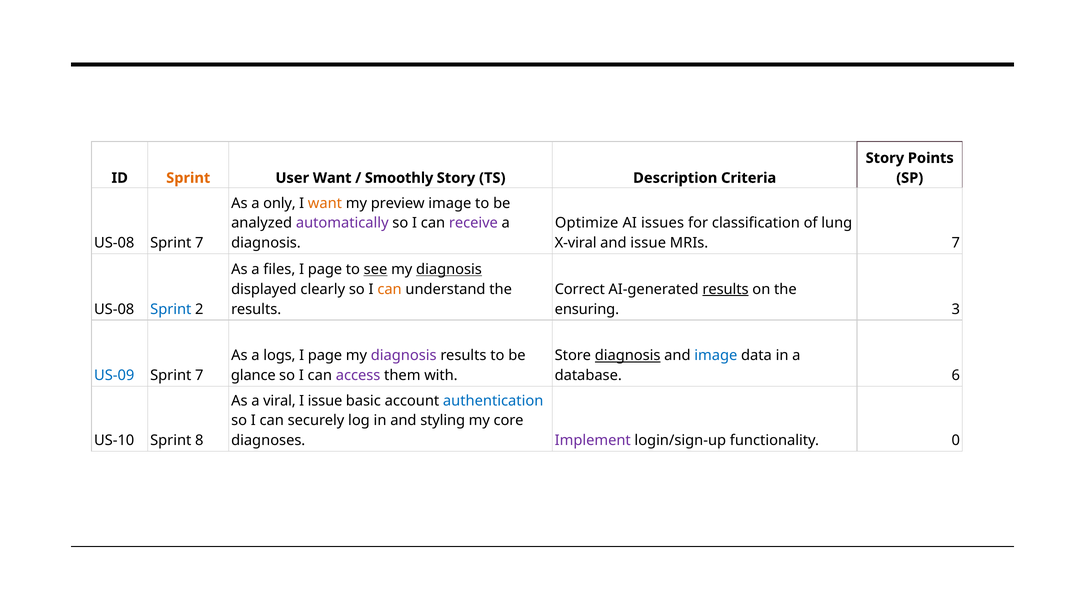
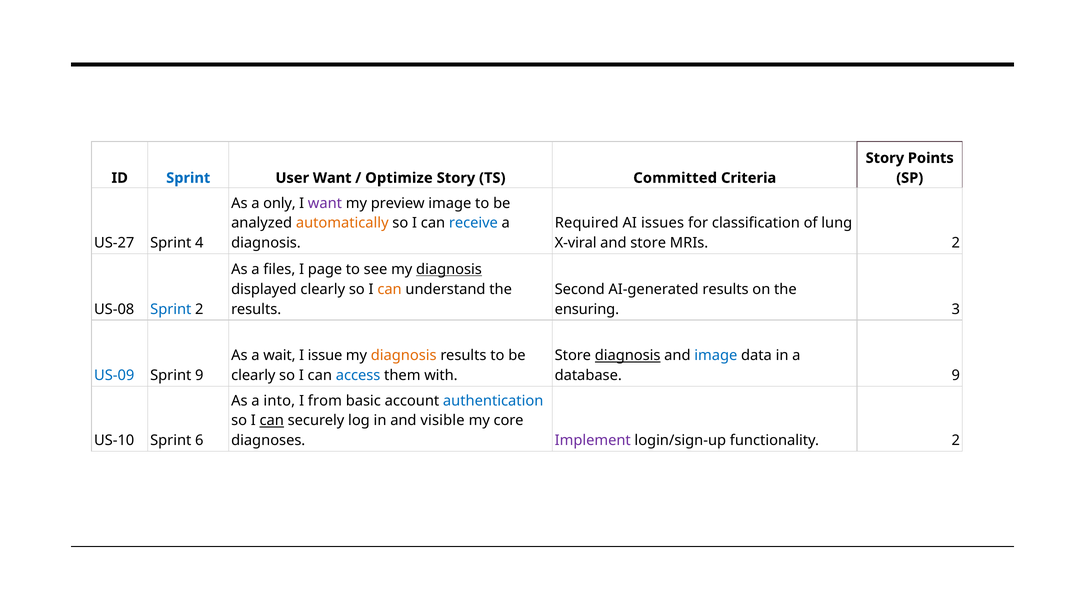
Sprint at (188, 178) colour: orange -> blue
Smoothly: Smoothly -> Optimize
Description: Description -> Committed
want at (325, 203) colour: orange -> purple
automatically colour: purple -> orange
receive colour: purple -> blue
Optimize: Optimize -> Required
US-08 at (114, 243): US-08 -> US-27
7 at (199, 243): 7 -> 4
and issue: issue -> store
MRIs 7: 7 -> 2
see underline: present -> none
Correct: Correct -> Second
results at (726, 289) underline: present -> none
logs: logs -> wait
page at (325, 356): page -> issue
diagnosis at (404, 356) colour: purple -> orange
7 at (199, 376): 7 -> 9
glance at (253, 376): glance -> clearly
access colour: purple -> blue
database 6: 6 -> 9
viral: viral -> into
I issue: issue -> from
can at (272, 421) underline: none -> present
styling: styling -> visible
8: 8 -> 6
functionality 0: 0 -> 2
